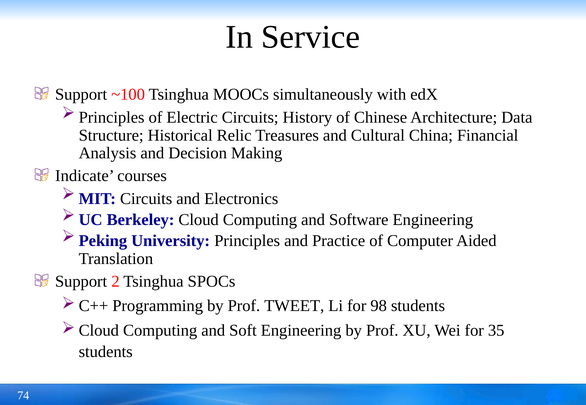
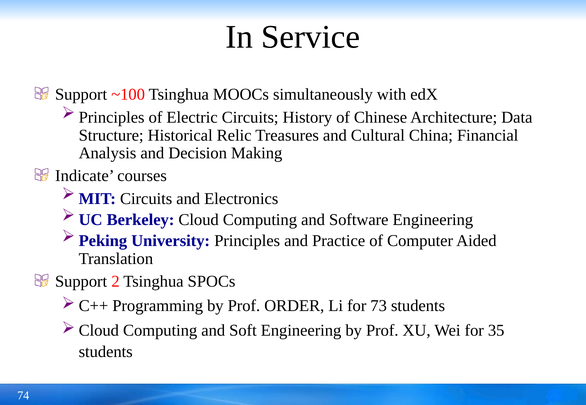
TWEET: TWEET -> ORDER
98: 98 -> 73
